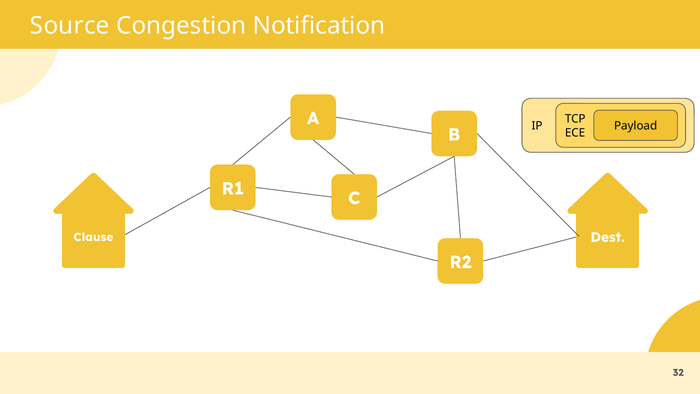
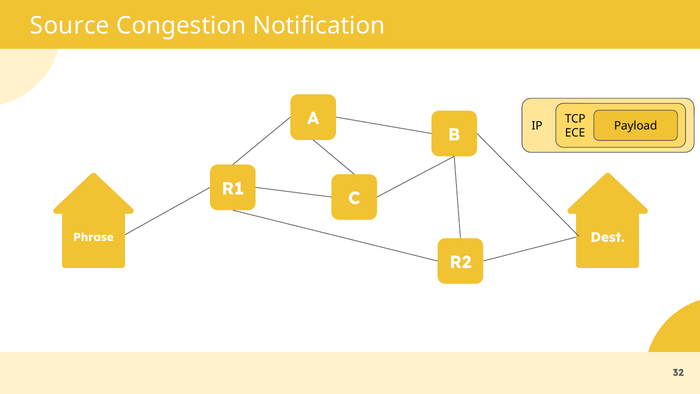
Clause: Clause -> Phrase
